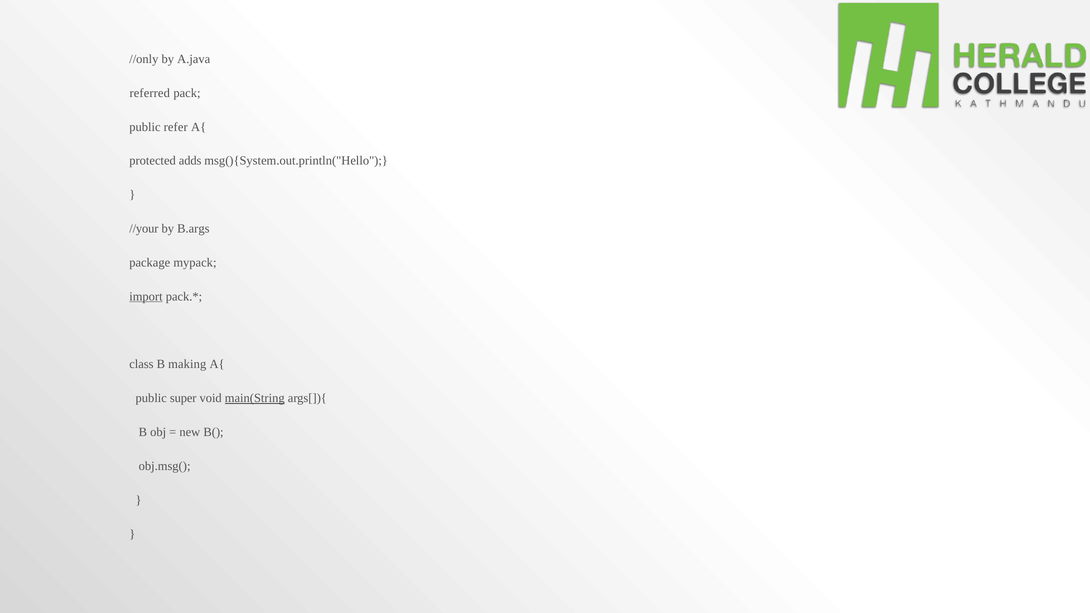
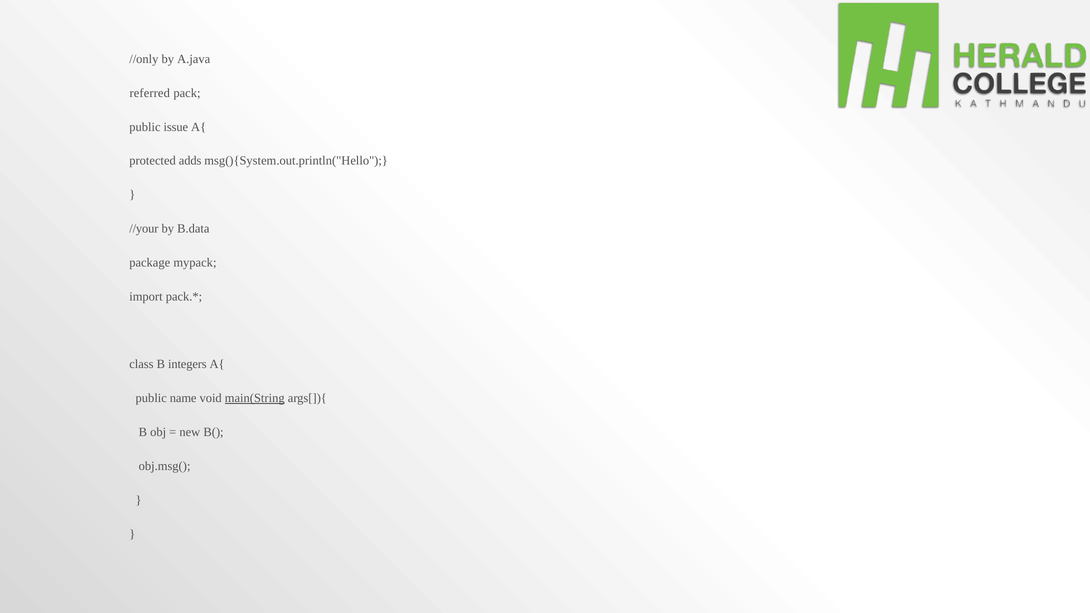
refer: refer -> issue
B.args: B.args -> B.data
import underline: present -> none
making: making -> integers
super: super -> name
